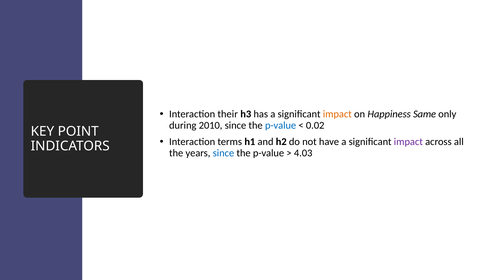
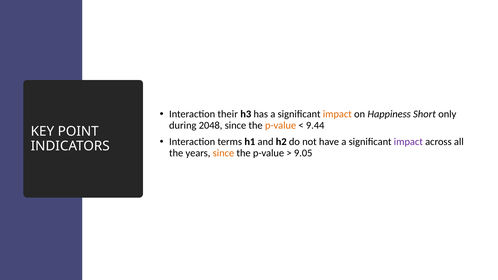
Same: Same -> Short
2010: 2010 -> 2048
p-value at (281, 125) colour: blue -> orange
0.02: 0.02 -> 9.44
since at (223, 153) colour: blue -> orange
4.03: 4.03 -> 9.05
